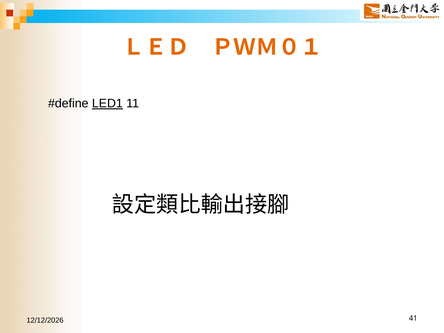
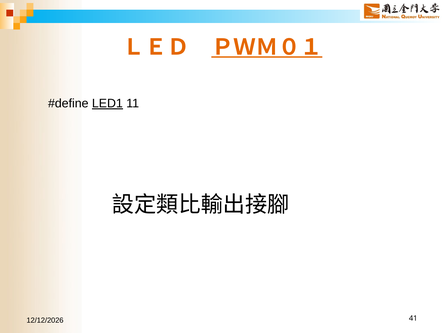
ＰＷＭ０１ underline: none -> present
